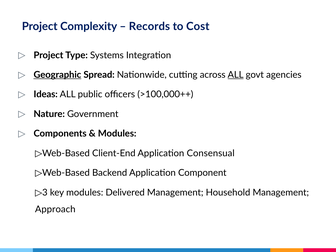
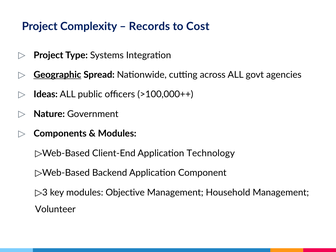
ALL at (236, 75) underline: present -> none
Consensual: Consensual -> Technology
Delivered: Delivered -> Objective
Approach: Approach -> Volunteer
